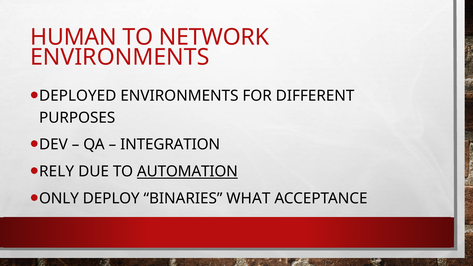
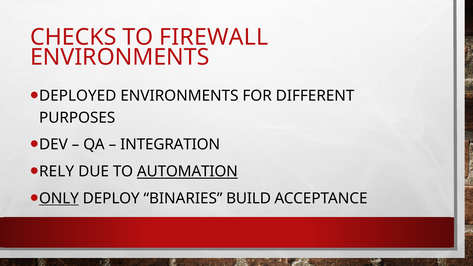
HUMAN: HUMAN -> CHECKS
NETWORK: NETWORK -> FIREWALL
ONLY underline: none -> present
WHAT: WHAT -> BUILD
